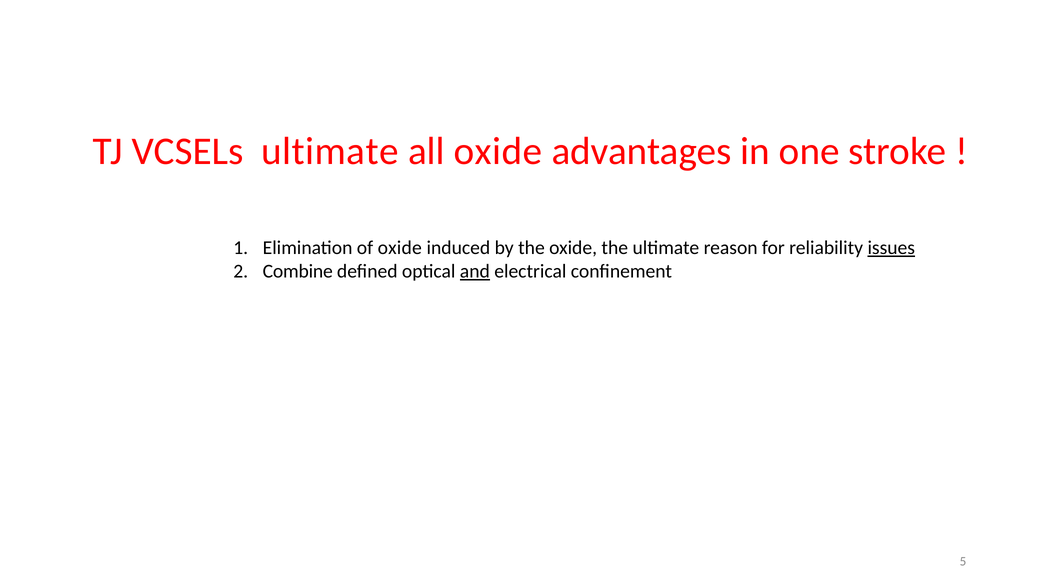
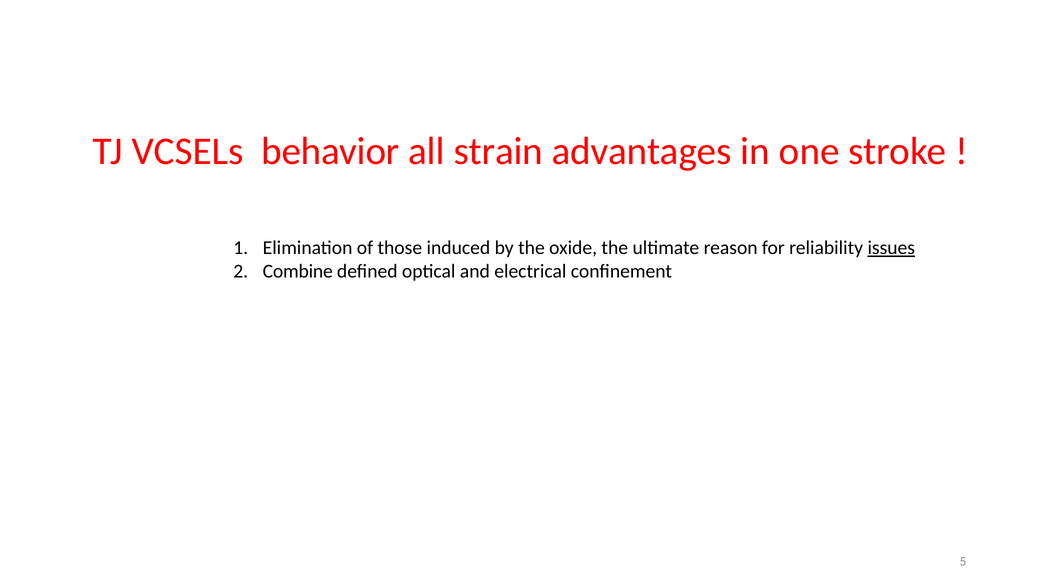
VCSELs ultimate: ultimate -> behavior
all oxide: oxide -> strain
of oxide: oxide -> those
and underline: present -> none
